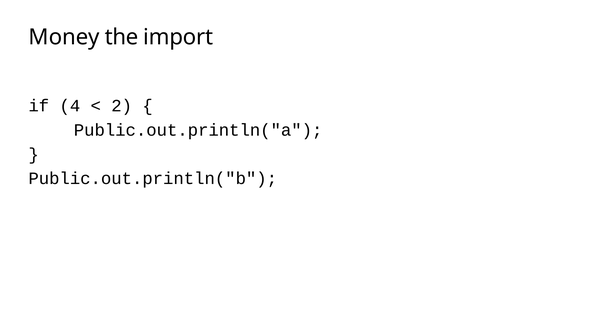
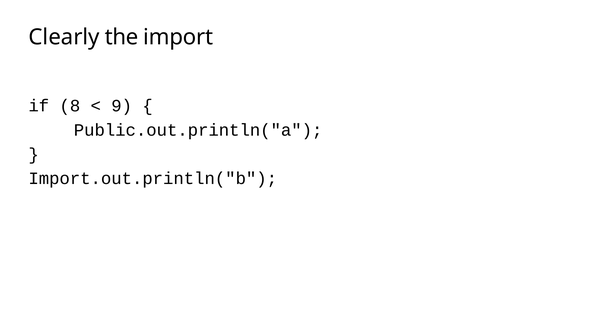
Money: Money -> Clearly
4: 4 -> 8
2: 2 -> 9
Public.out.println("b: Public.out.println("b -> Import.out.println("b
